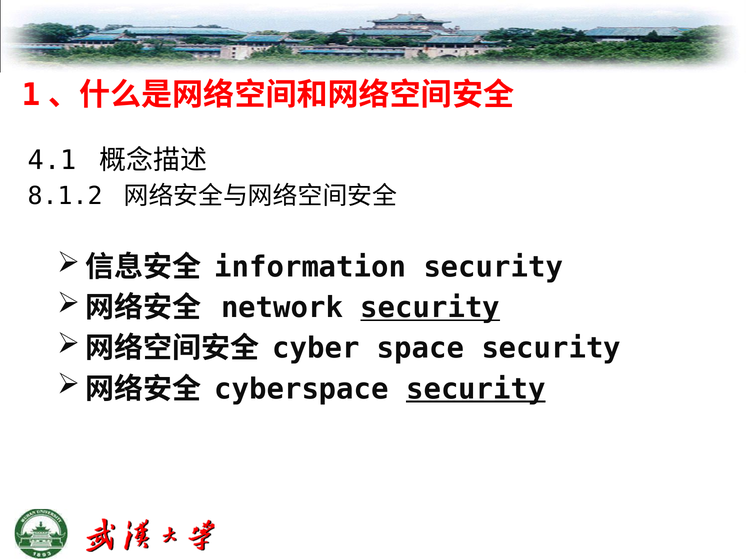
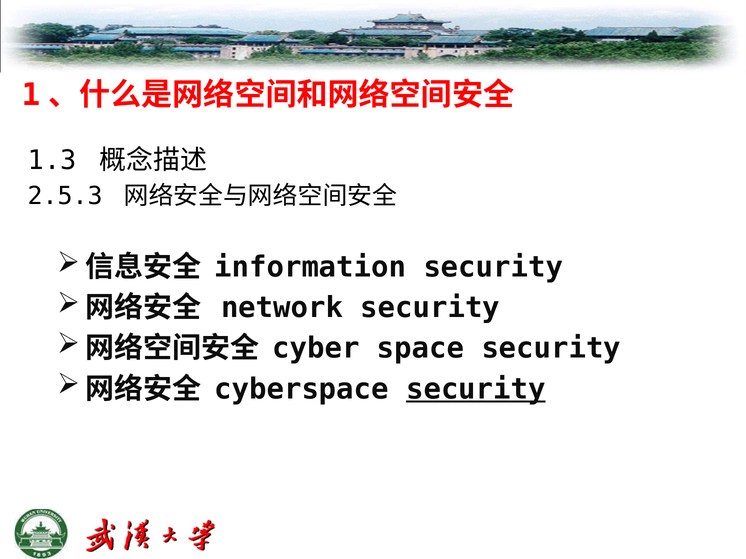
4.1: 4.1 -> 1.3
8.1.2: 8.1.2 -> 2.5.3
security at (430, 308) underline: present -> none
